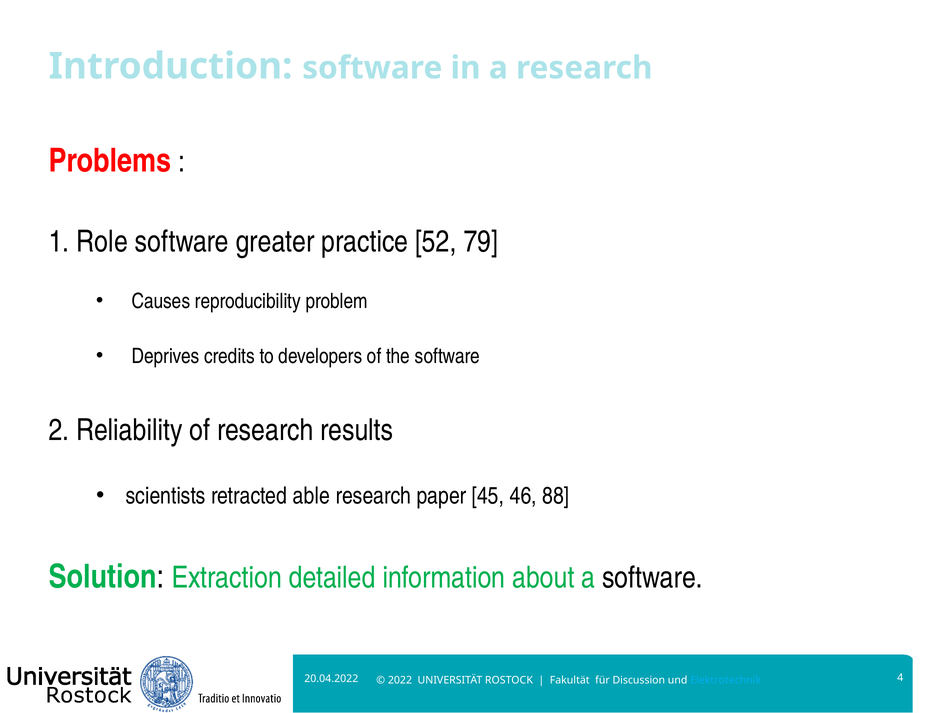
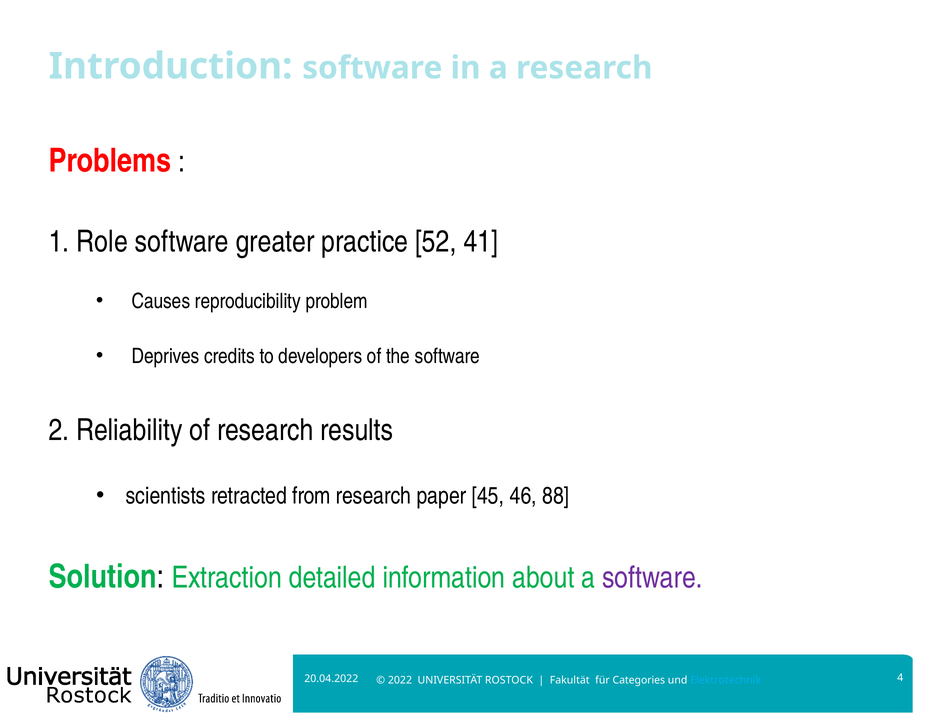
79: 79 -> 41
able: able -> from
software at (652, 577) colour: black -> purple
Discussion: Discussion -> Categories
